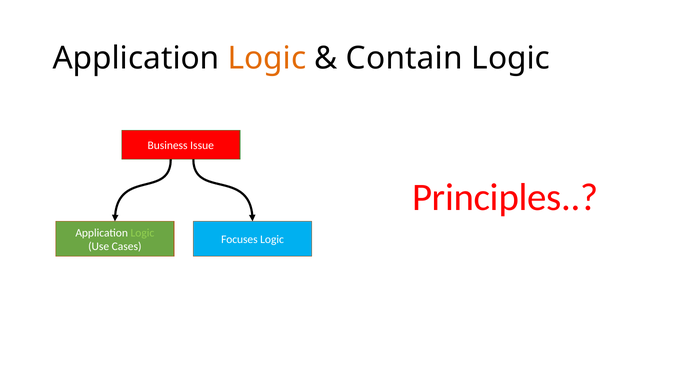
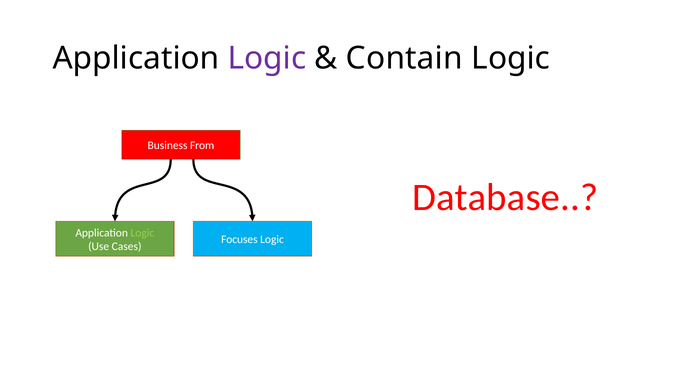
Logic at (267, 58) colour: orange -> purple
Issue: Issue -> From
Principles: Principles -> Database
